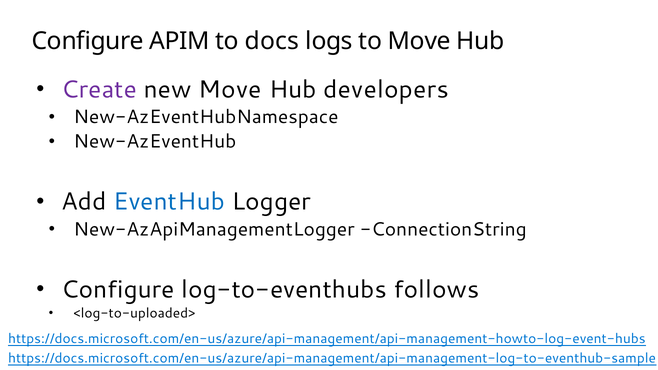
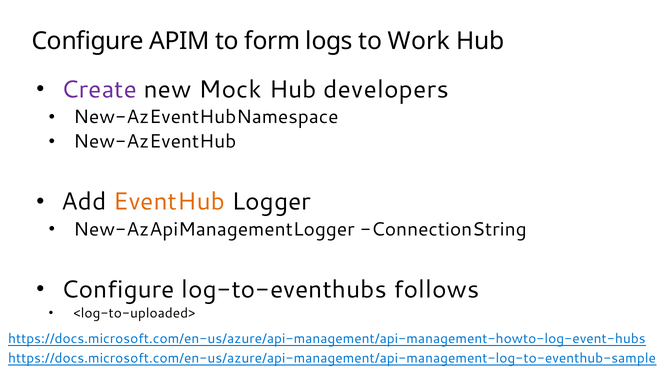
docs: docs -> form
to Move: Move -> Work
new Move: Move -> Mock
EventHub colour: blue -> orange
